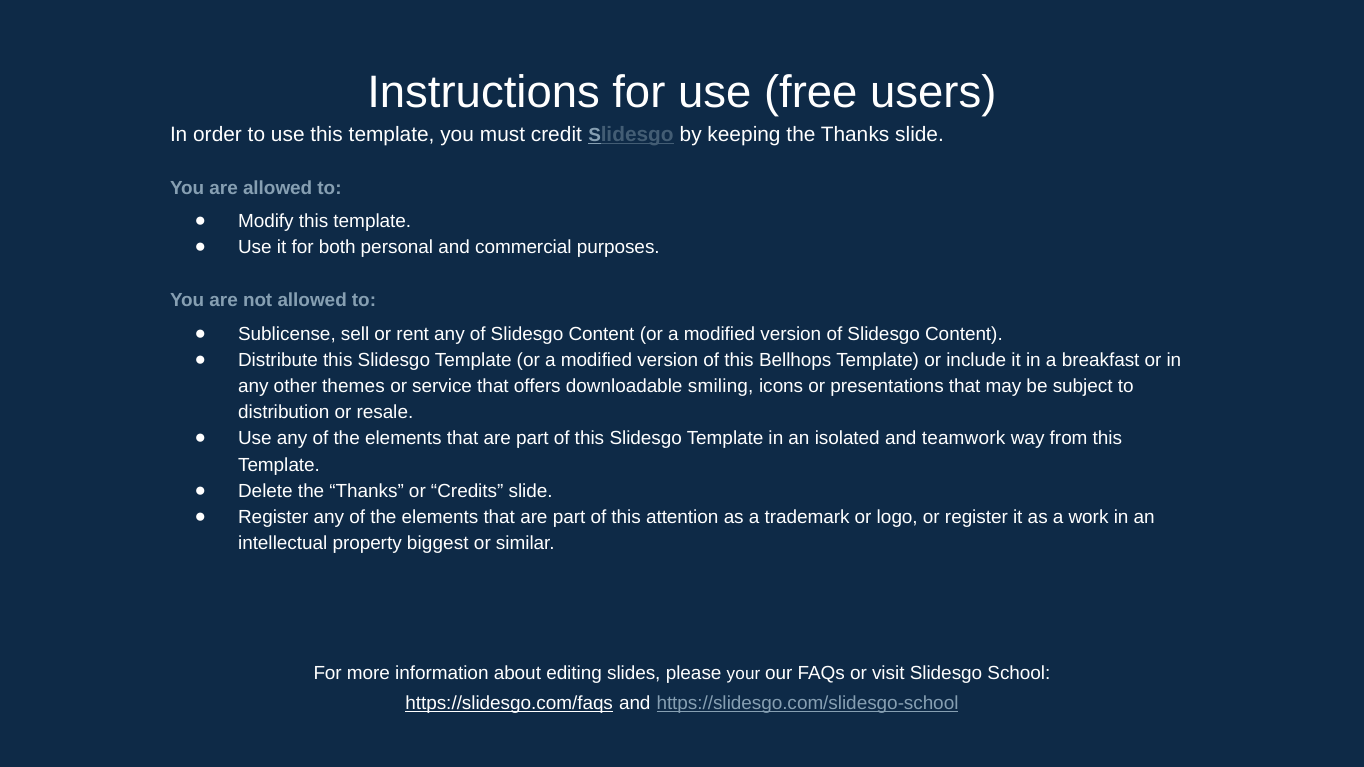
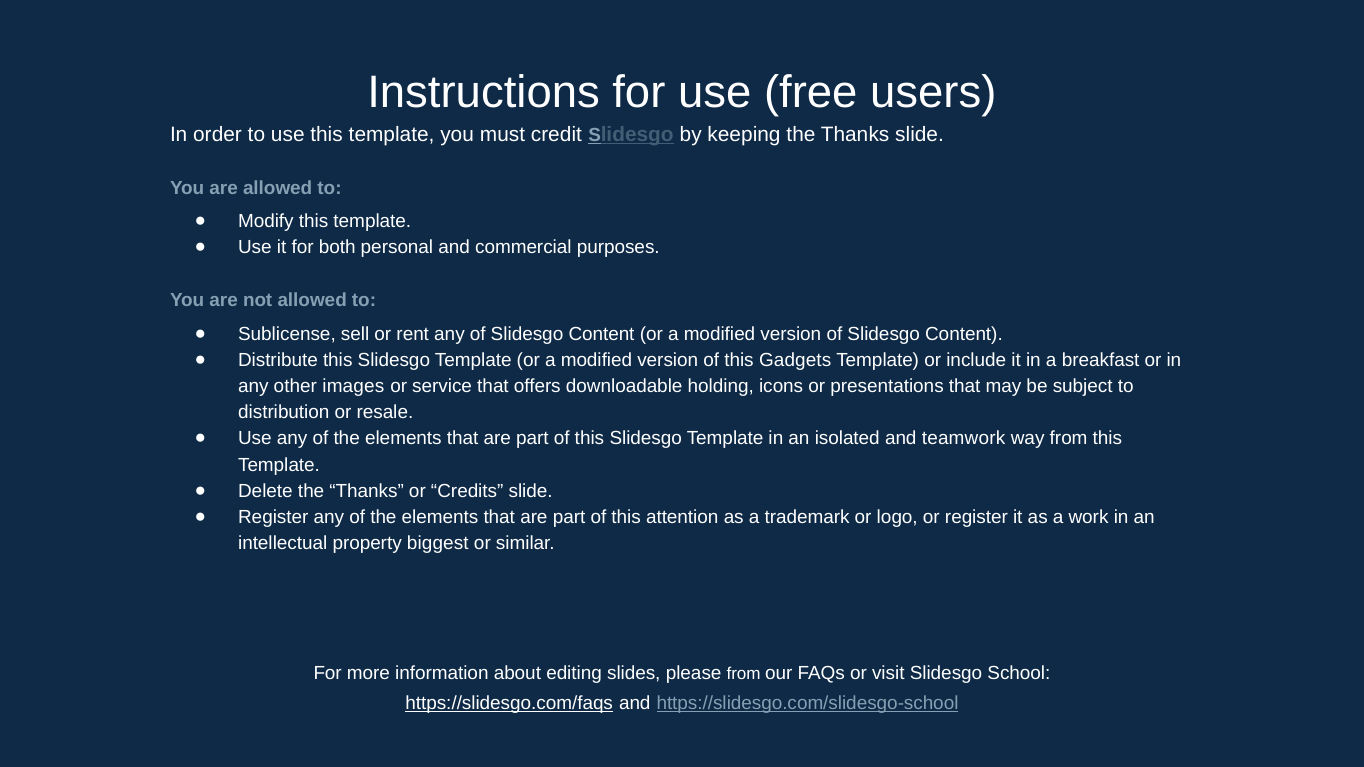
Bellhops: Bellhops -> Gadgets
themes: themes -> images
smiling: smiling -> holding
please your: your -> from
